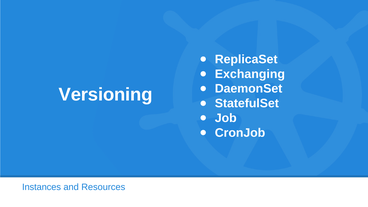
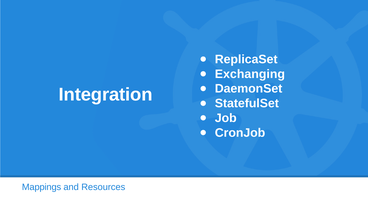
Versioning: Versioning -> Integration
Instances: Instances -> Mappings
